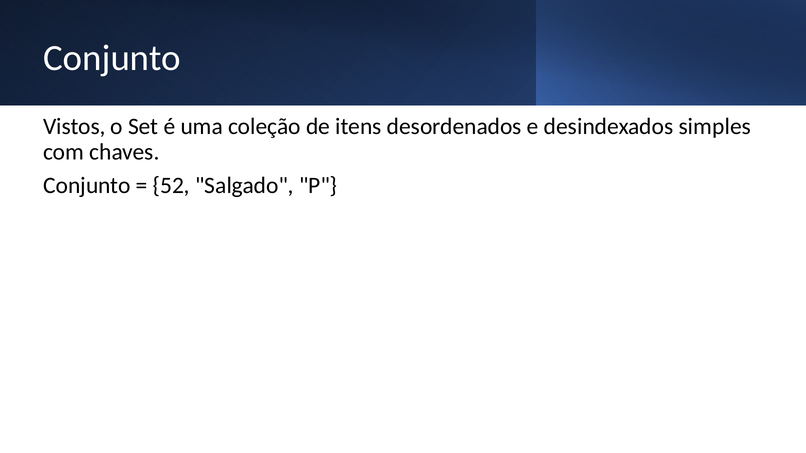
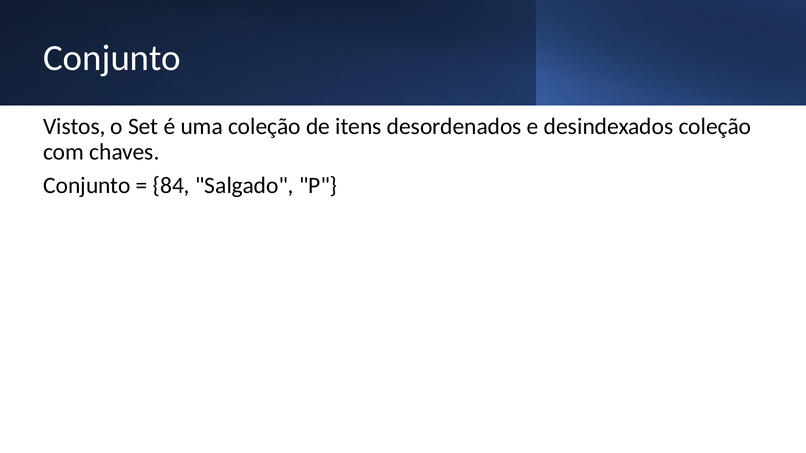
desindexados simples: simples -> coleção
52: 52 -> 84
